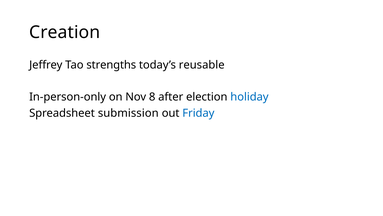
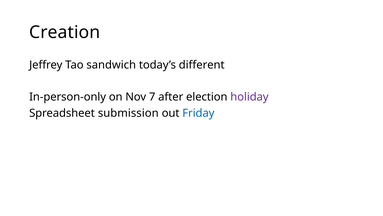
strengths: strengths -> sandwich
reusable: reusable -> different
8: 8 -> 7
holiday colour: blue -> purple
